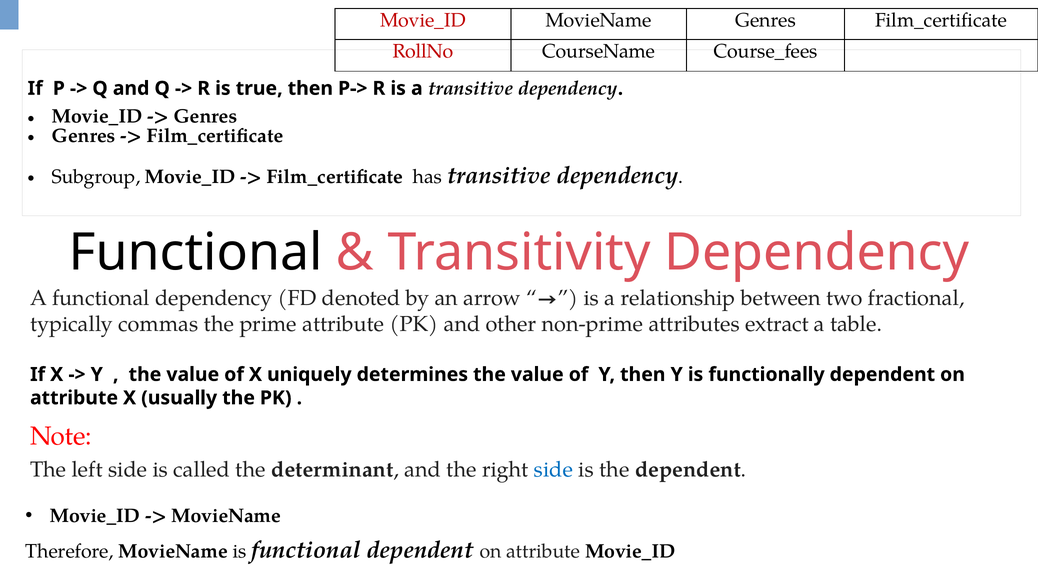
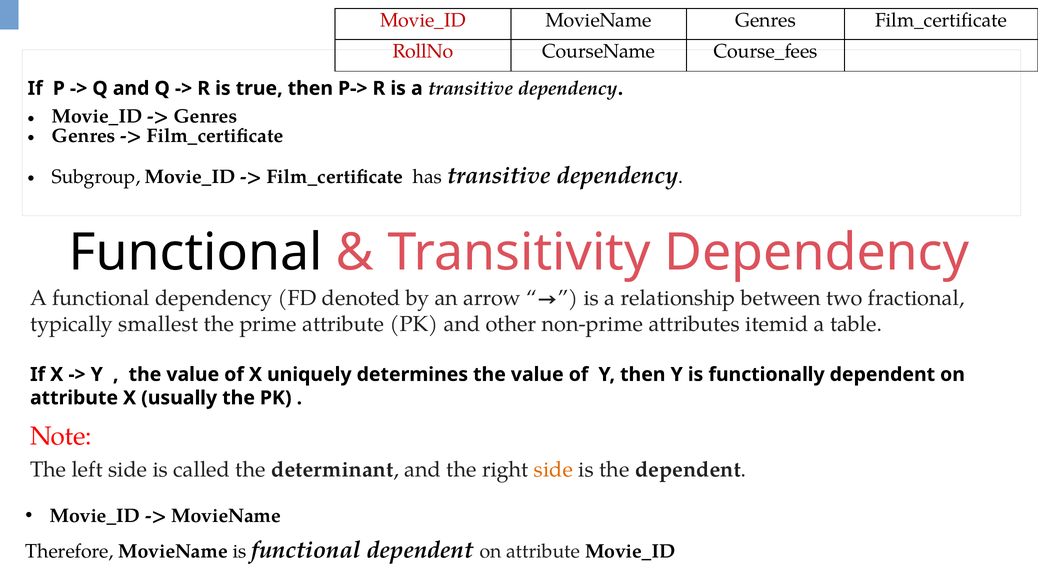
commas: commas -> smallest
extract: extract -> itemid
side at (553, 469) colour: blue -> orange
